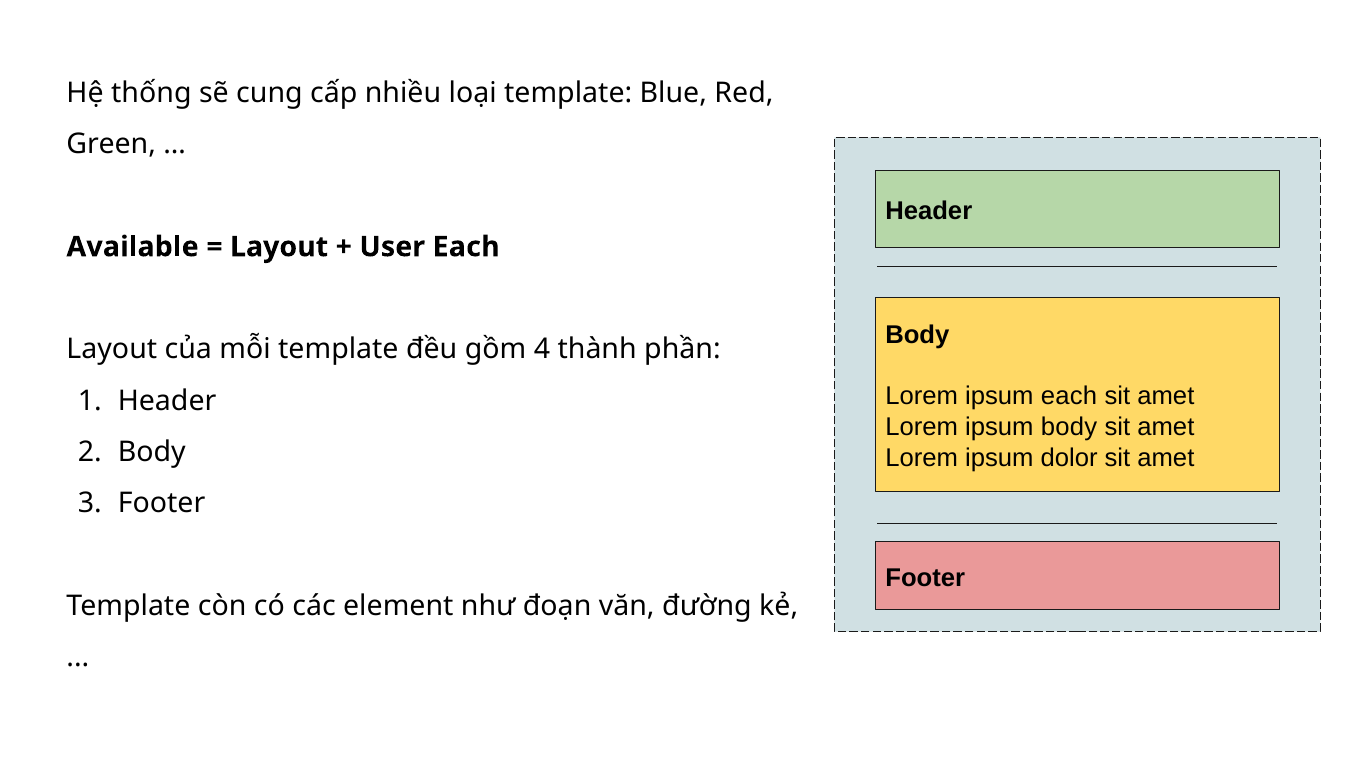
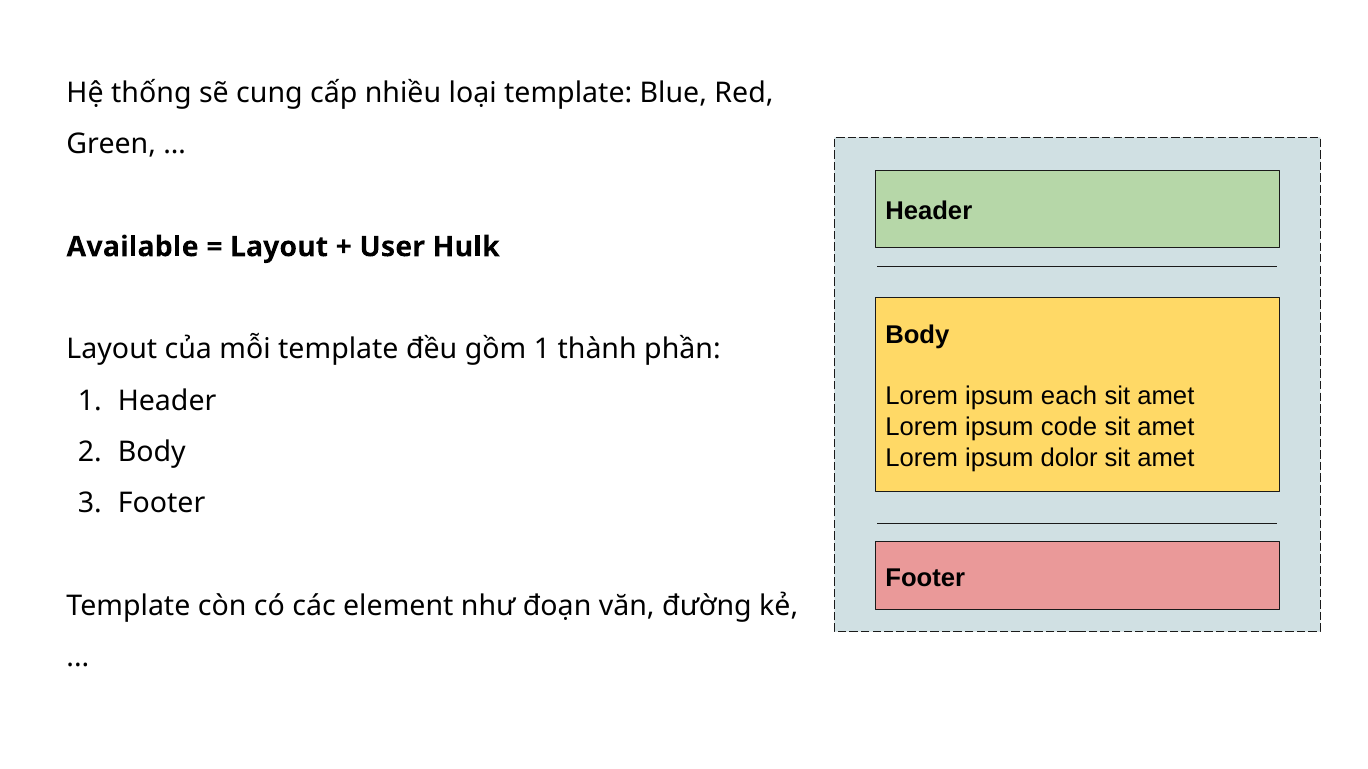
User Each: Each -> Hulk
gồm 4: 4 -> 1
ipsum body: body -> code
